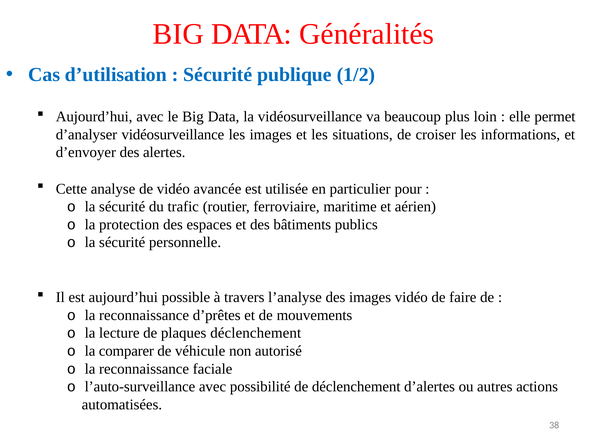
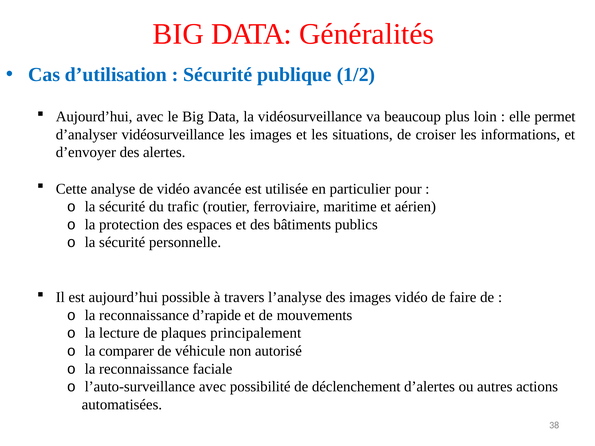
d’prêtes: d’prêtes -> d’rapide
plaques déclenchement: déclenchement -> principalement
